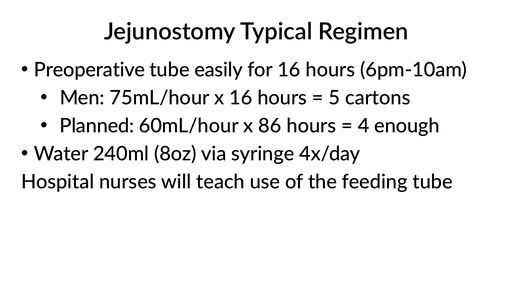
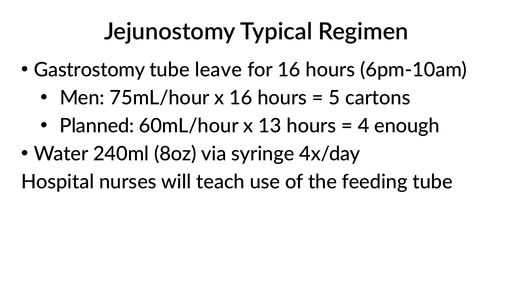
Preoperative: Preoperative -> Gastrostomy
easily: easily -> leave
86: 86 -> 13
